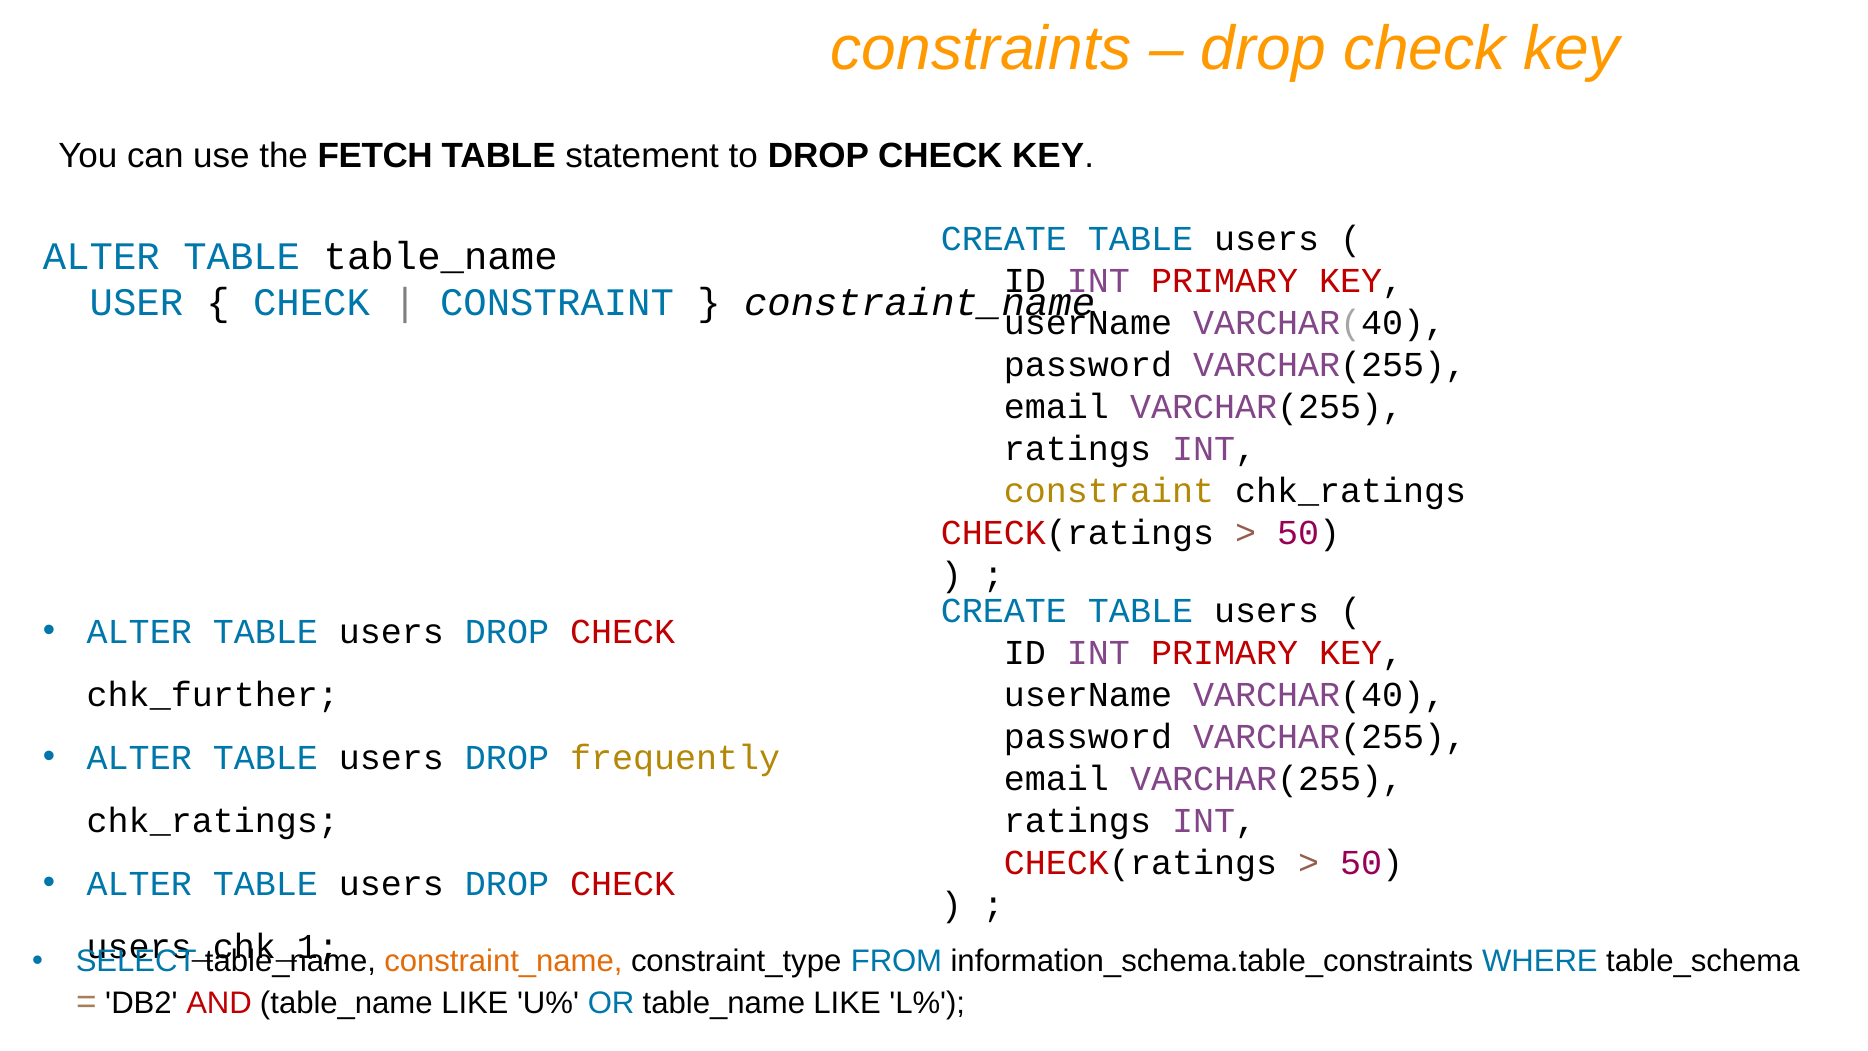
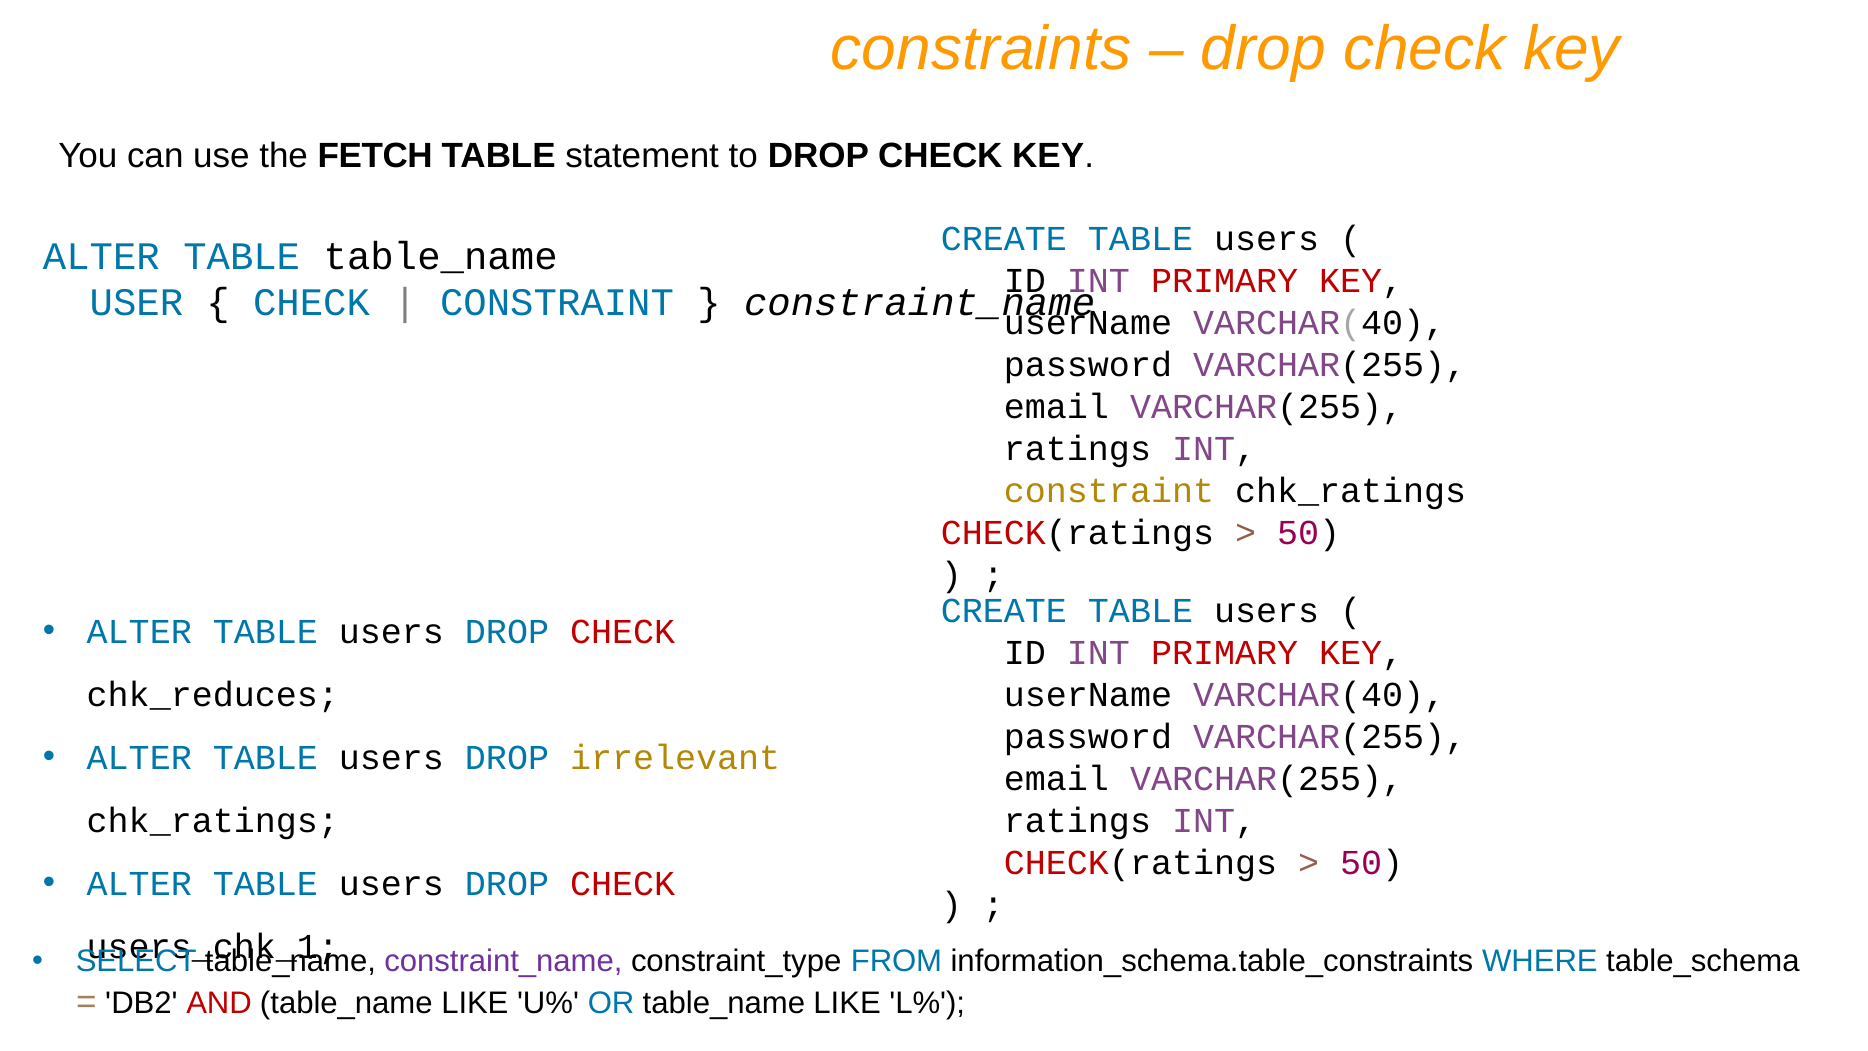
chk_further: chk_further -> chk_reduces
frequently: frequently -> irrelevant
constraint_name at (503, 961) colour: orange -> purple
